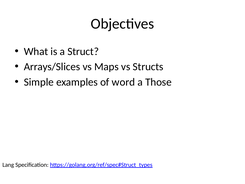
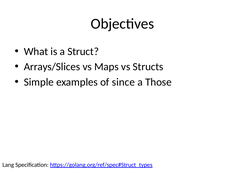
word: word -> since
